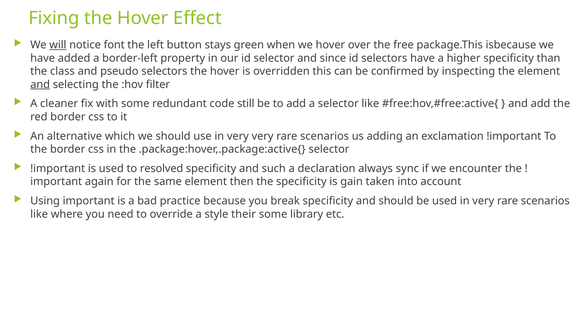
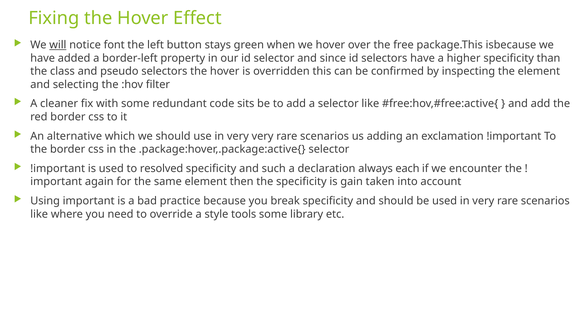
and at (40, 84) underline: present -> none
still: still -> sits
sync: sync -> each
their: their -> tools
